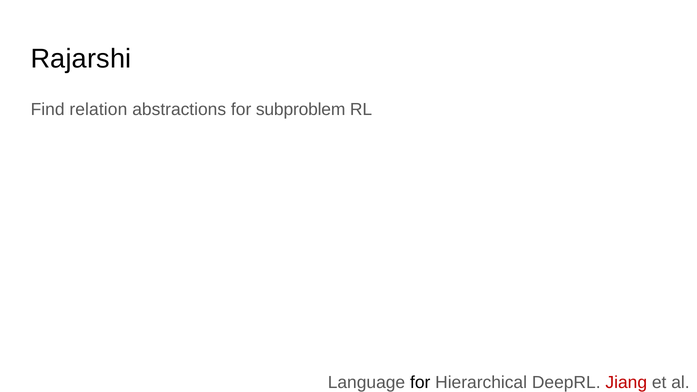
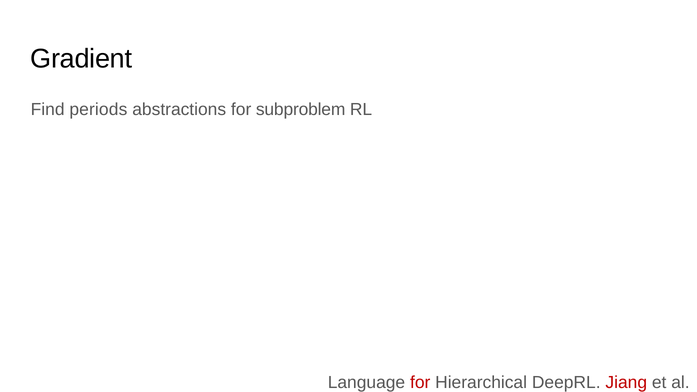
Rajarshi: Rajarshi -> Gradient
relation: relation -> periods
for at (420, 383) colour: black -> red
